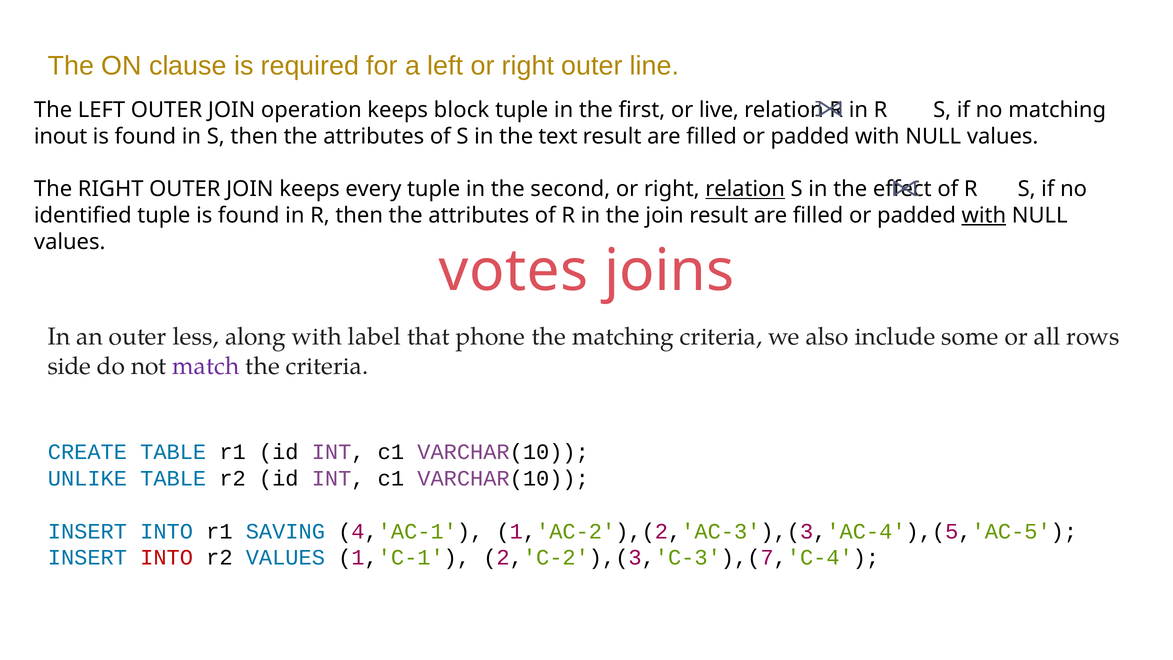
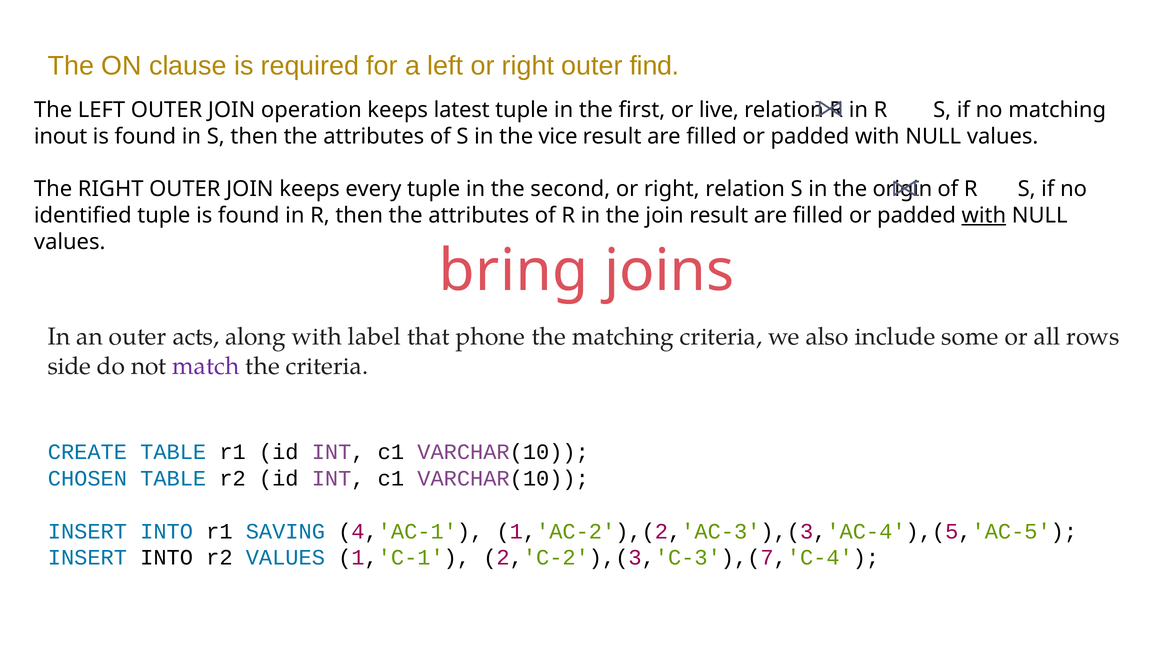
line: line -> find
block: block -> latest
text: text -> vice
relation at (745, 189) underline: present -> none
effect: effect -> origin
votes: votes -> bring
less: less -> acts
UNLIKE: UNLIKE -> CHOSEN
INTO at (167, 558) colour: red -> black
